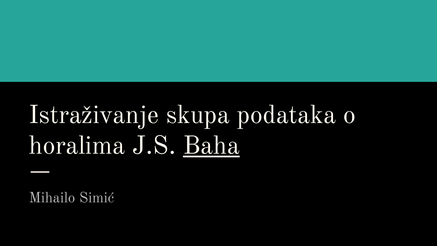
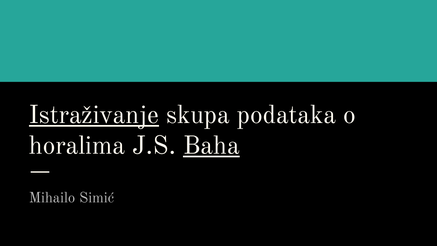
Istraživanje underline: none -> present
